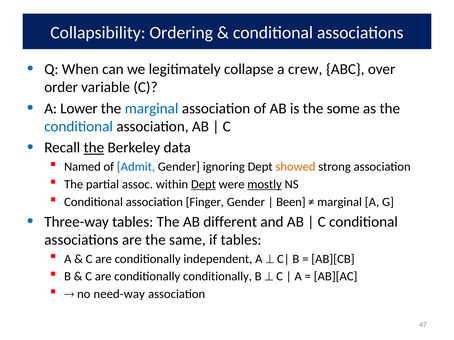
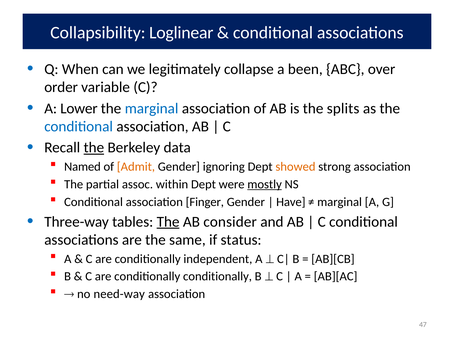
Ordering: Ordering -> Loglinear
crew: crew -> been
some: some -> splits
Admit colour: blue -> orange
Dept at (204, 185) underline: present -> none
Been: Been -> Have
The at (168, 222) underline: none -> present
different: different -> consider
if tables: tables -> status
